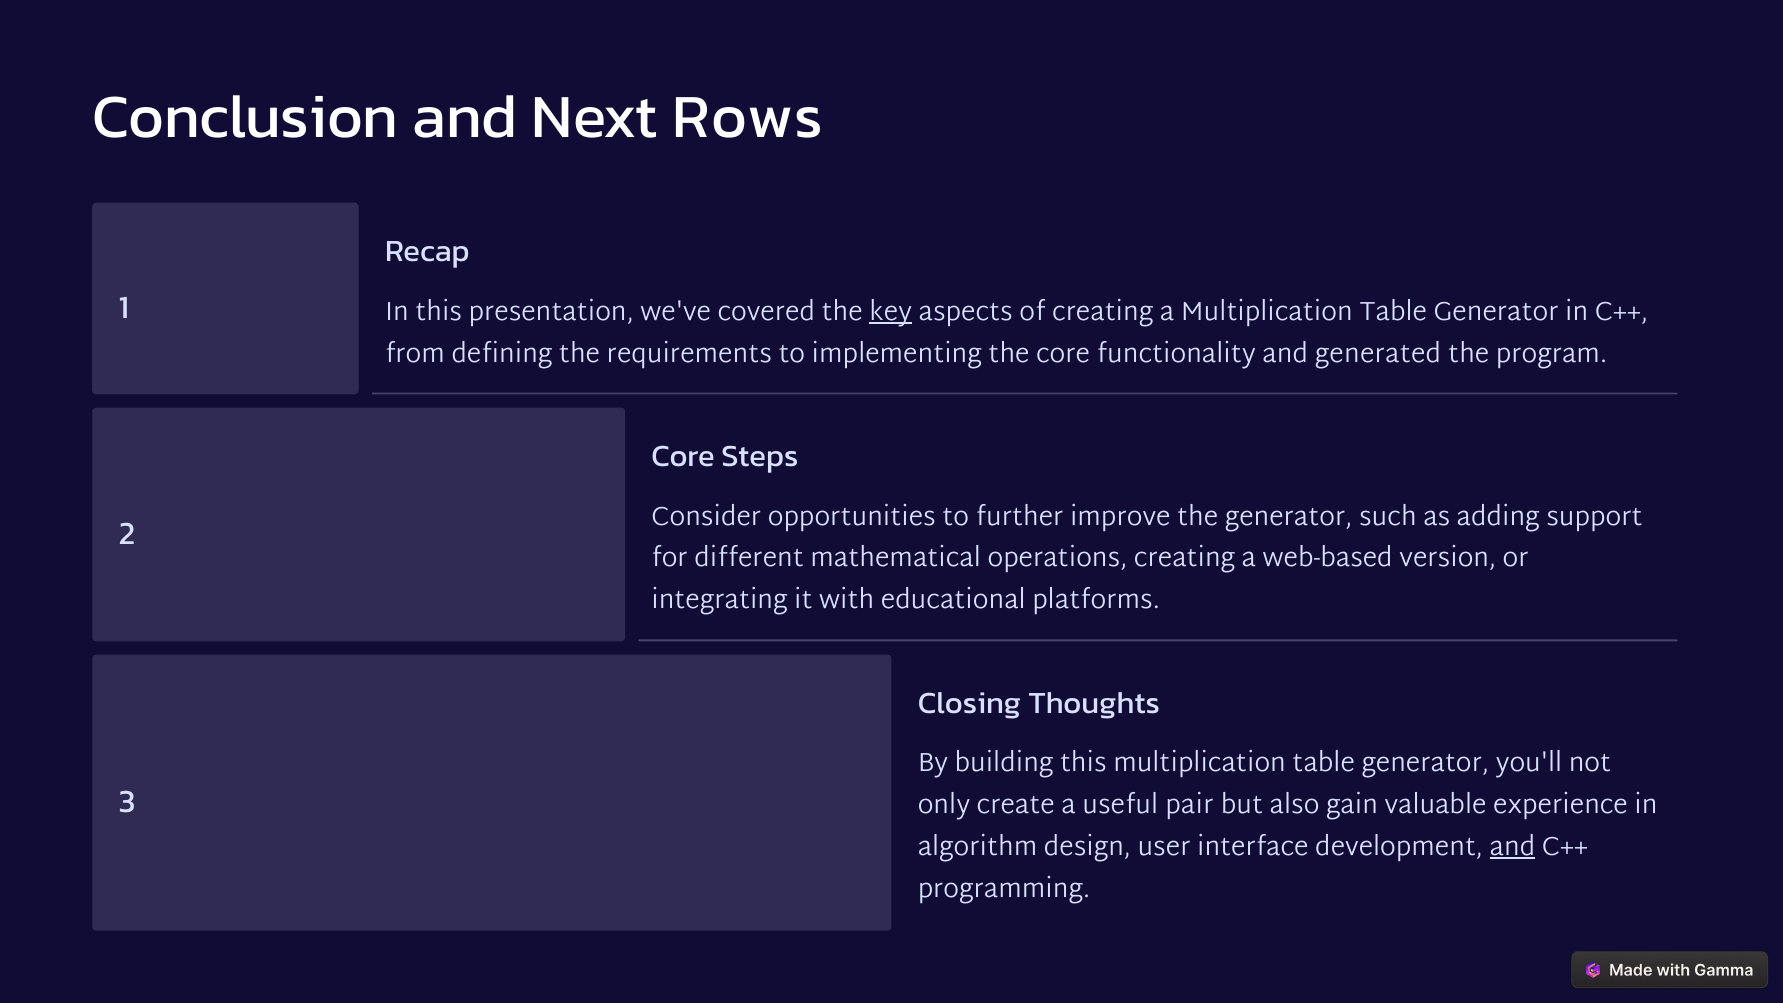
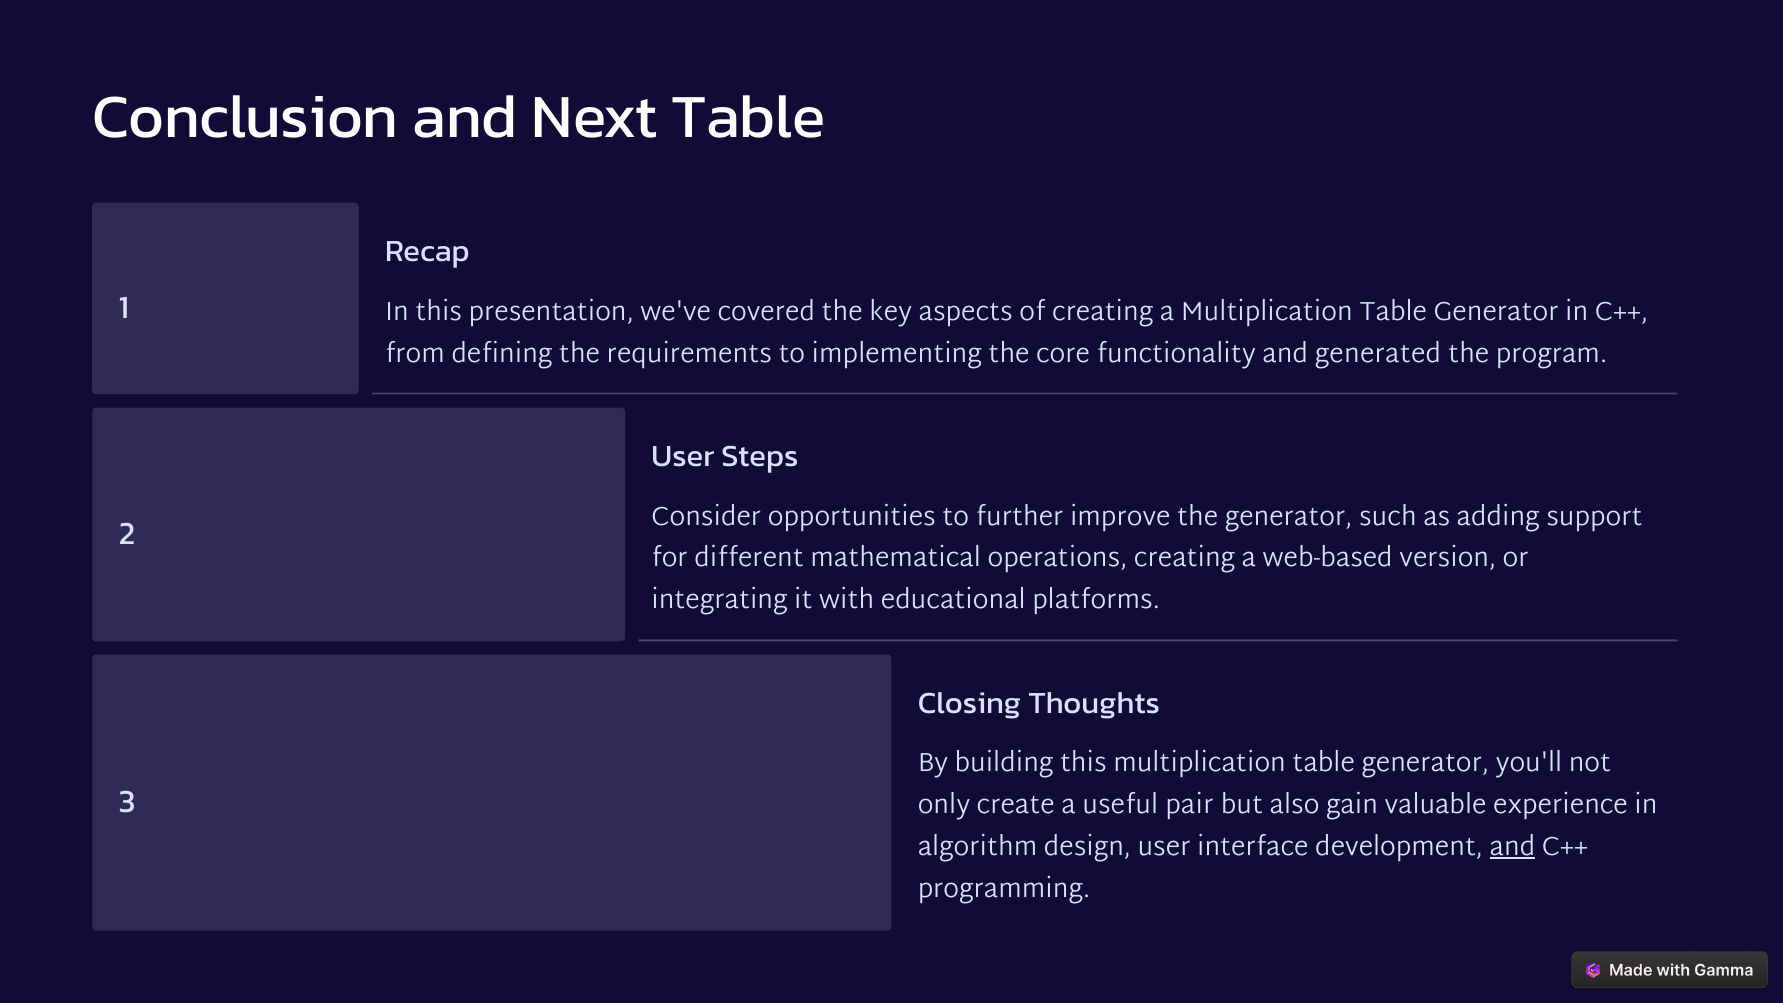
Next Rows: Rows -> Table
key underline: present -> none
Core at (683, 456): Core -> User
